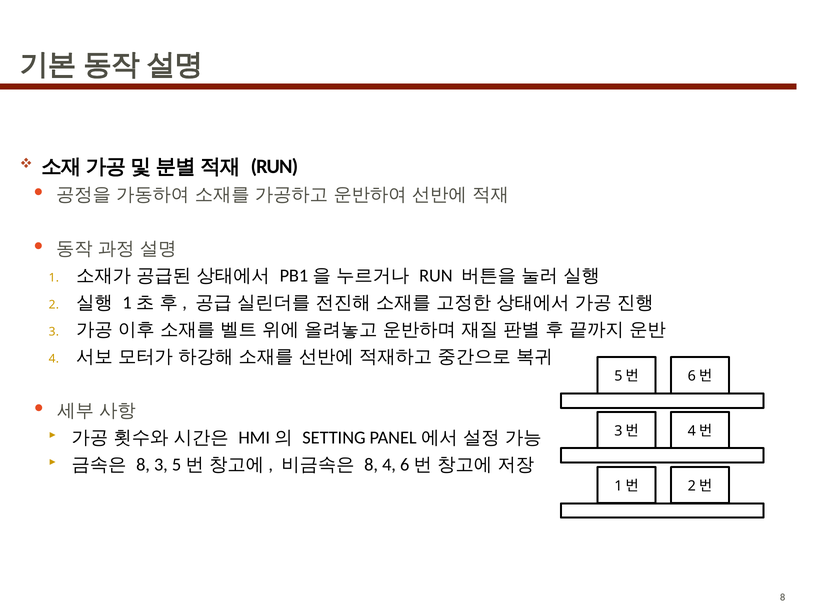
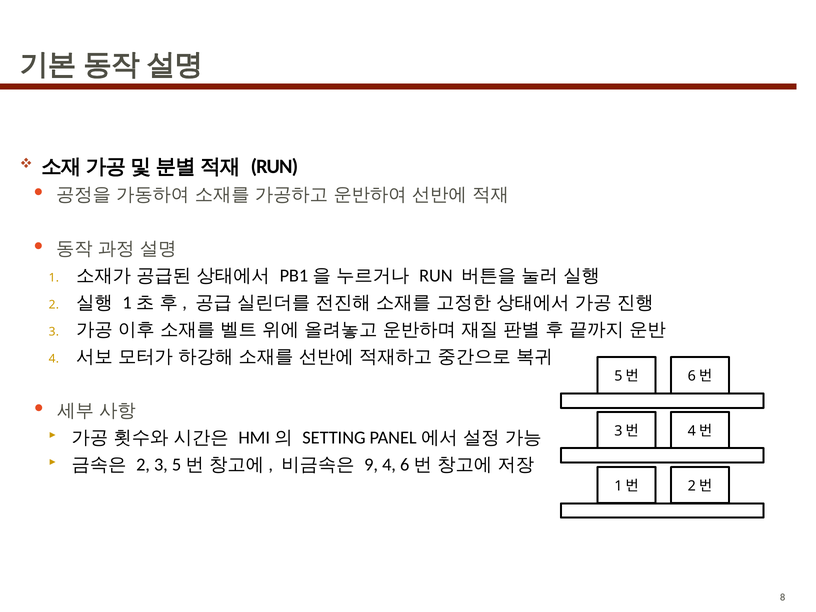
8 at (143, 465): 8 -> 2
8 at (371, 465): 8 -> 9
